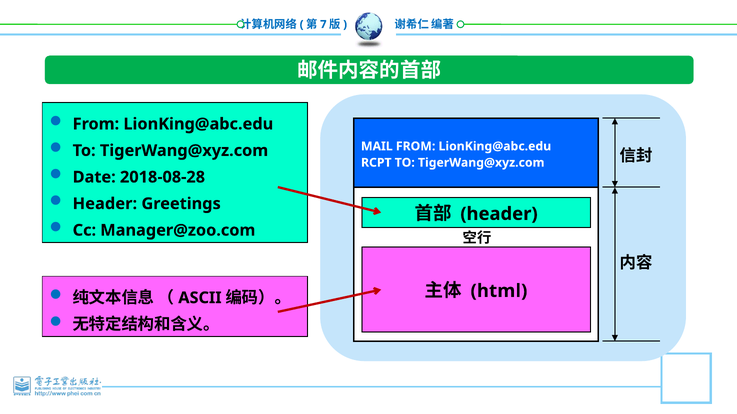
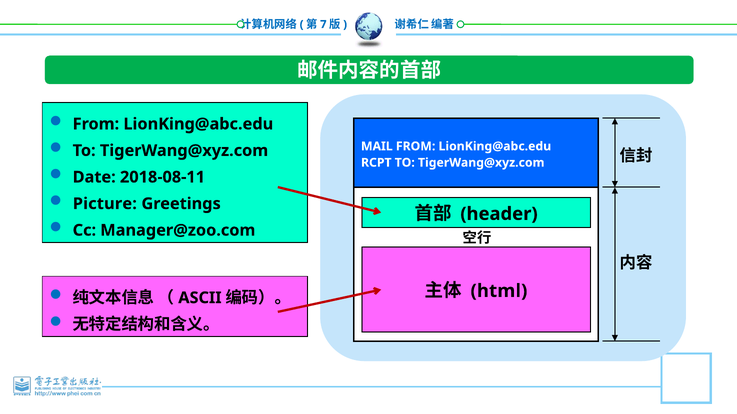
2018-08-28: 2018-08-28 -> 2018-08-11
Header at (105, 204): Header -> Picture
